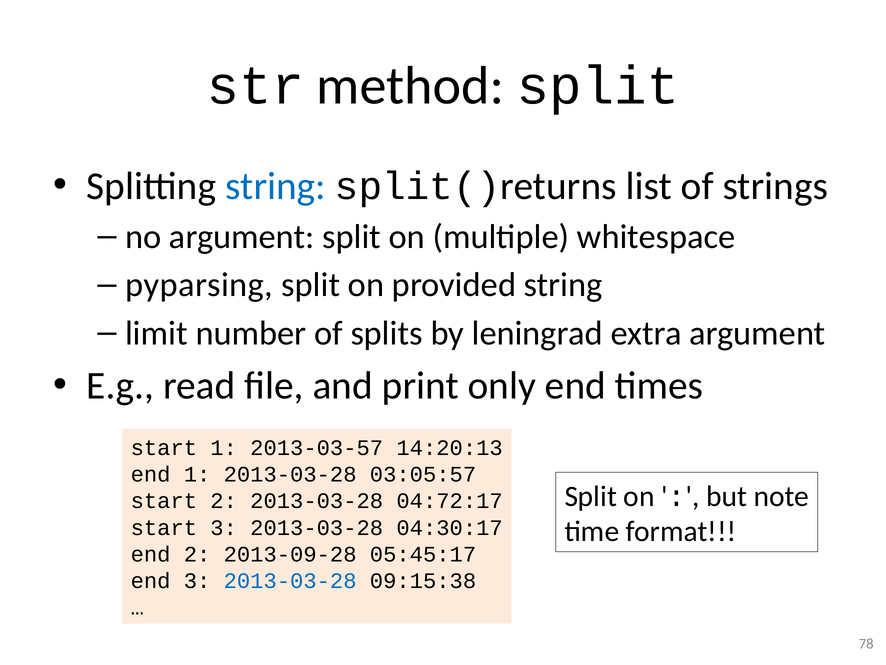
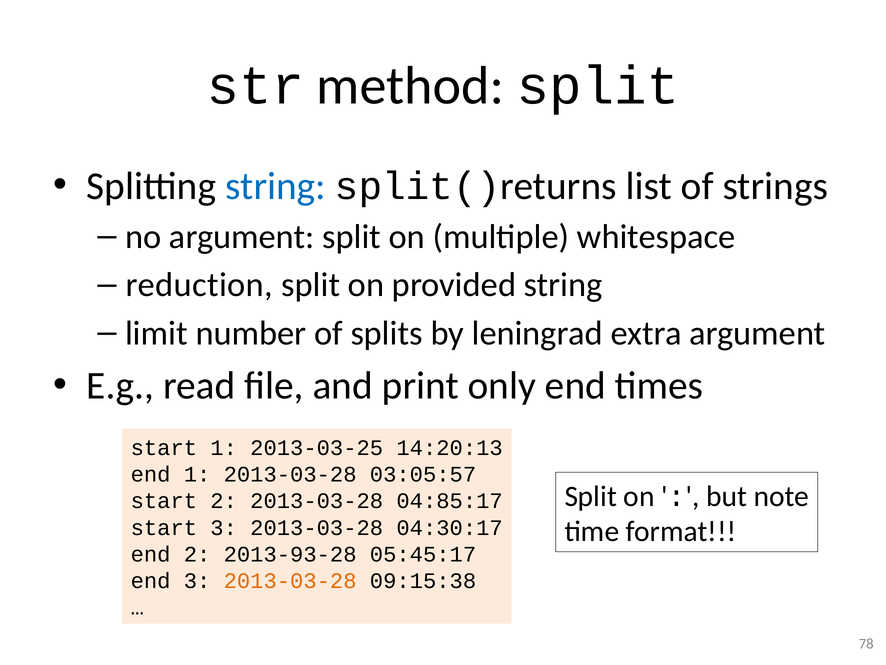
pyparsing: pyparsing -> reduction
2013-03-57: 2013-03-57 -> 2013-03-25
04:72:17: 04:72:17 -> 04:85:17
2013-09-28: 2013-09-28 -> 2013-93-28
2013-03-28 at (290, 581) colour: blue -> orange
